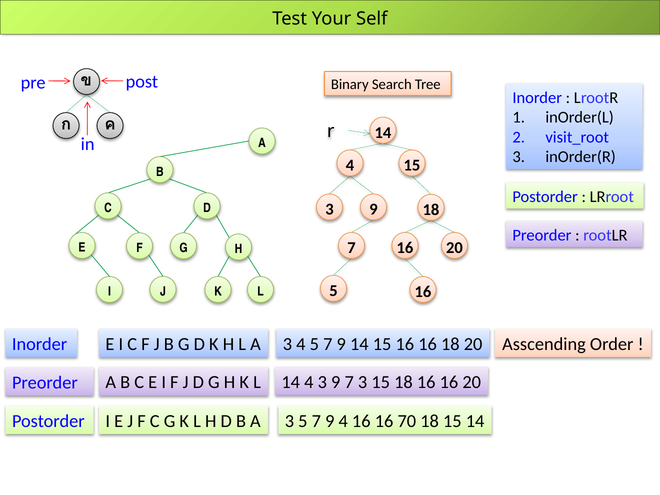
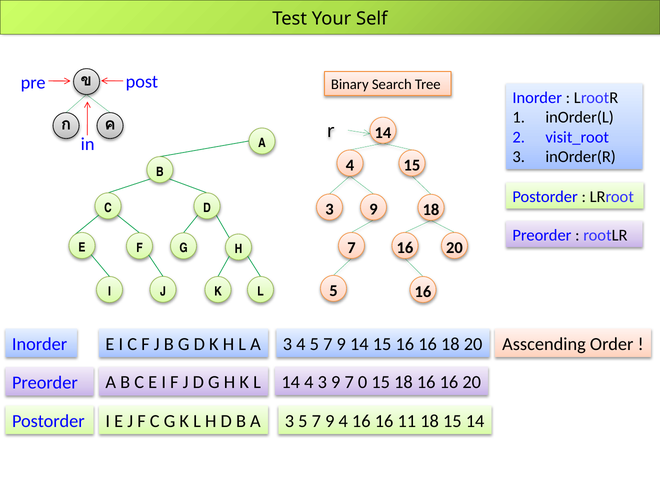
7 3: 3 -> 0
70: 70 -> 11
